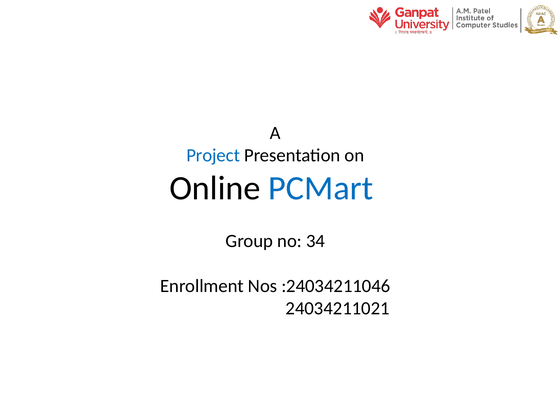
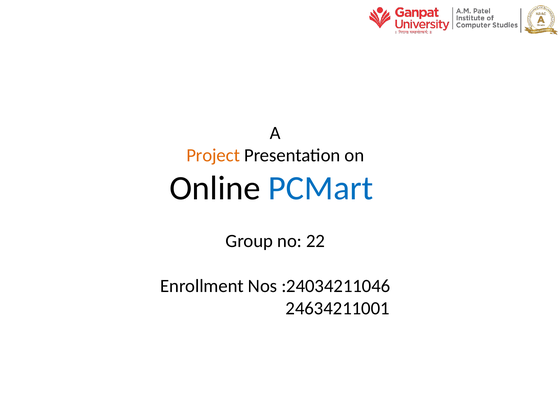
Project colour: blue -> orange
34: 34 -> 22
24034211021: 24034211021 -> 24634211001
